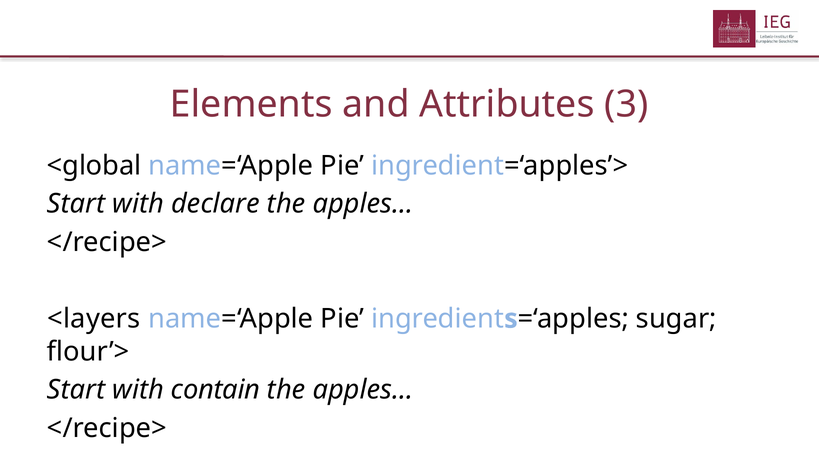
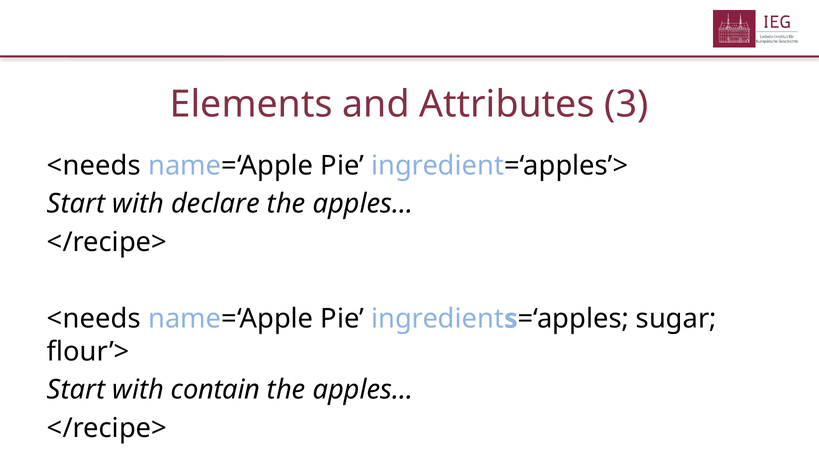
<global at (94, 166): <global -> <needs
<layers at (94, 319): <layers -> <needs
